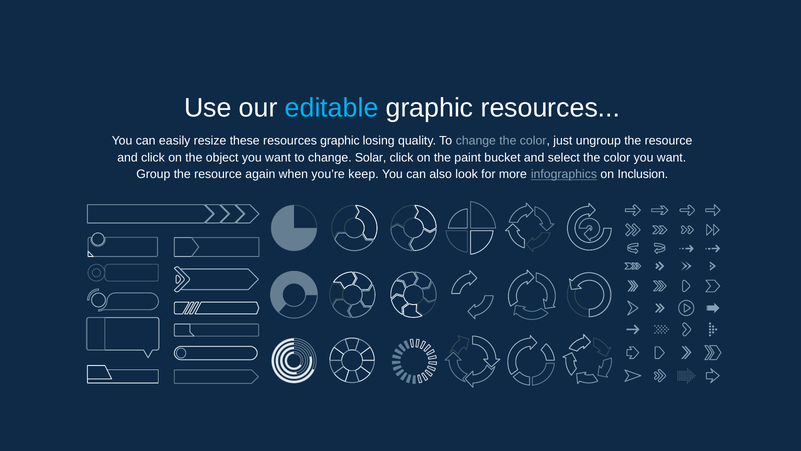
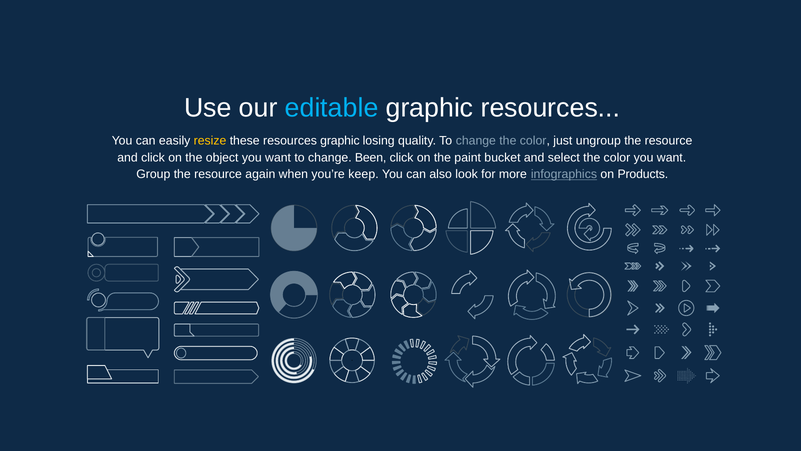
resize colour: white -> yellow
Solar: Solar -> Been
Inclusion: Inclusion -> Products
